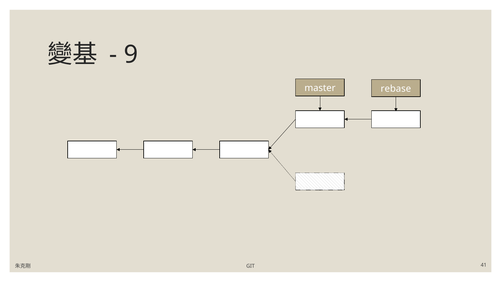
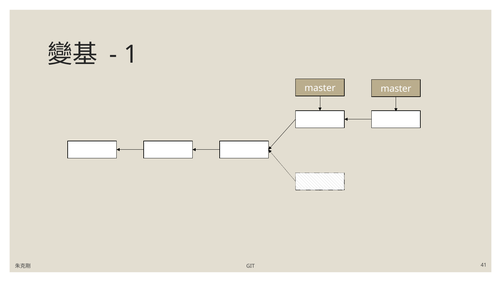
9: 9 -> 1
master rebase: rebase -> master
